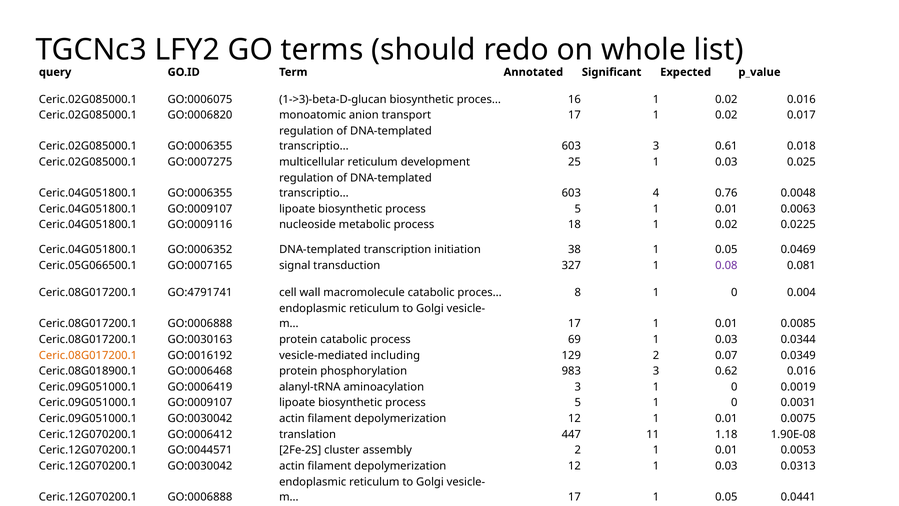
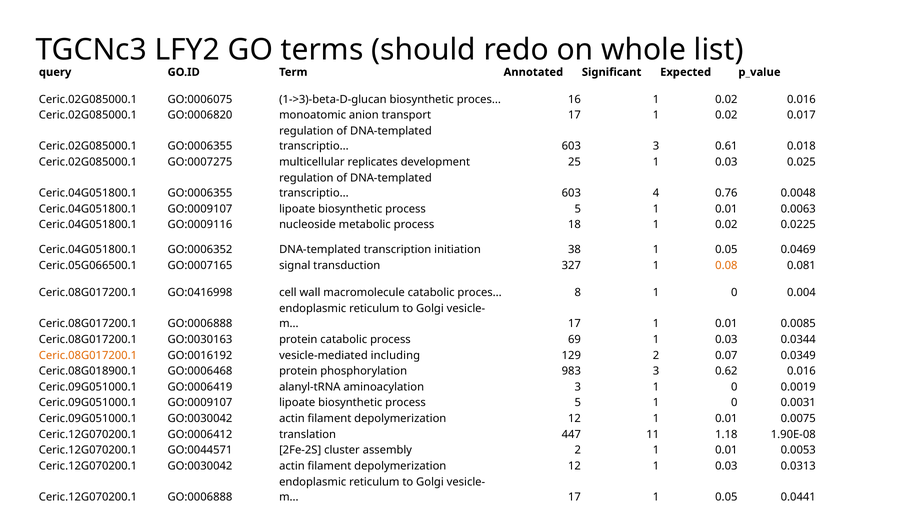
multicellular reticulum: reticulum -> replicates
0.08 colour: purple -> orange
GO:4791741: GO:4791741 -> GO:0416998
